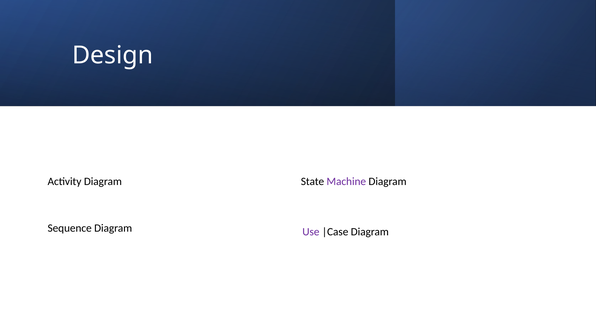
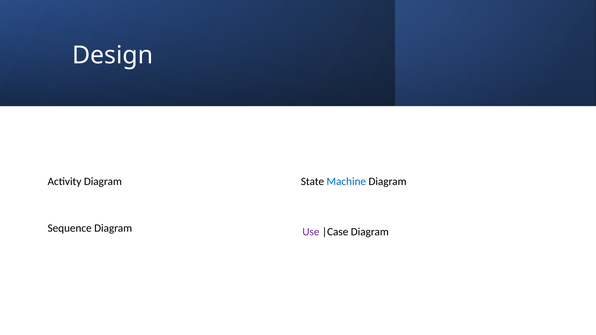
Machine colour: purple -> blue
